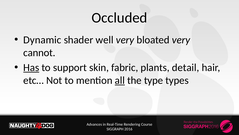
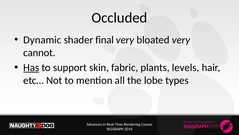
well: well -> final
detail: detail -> levels
all underline: present -> none
type: type -> lobe
